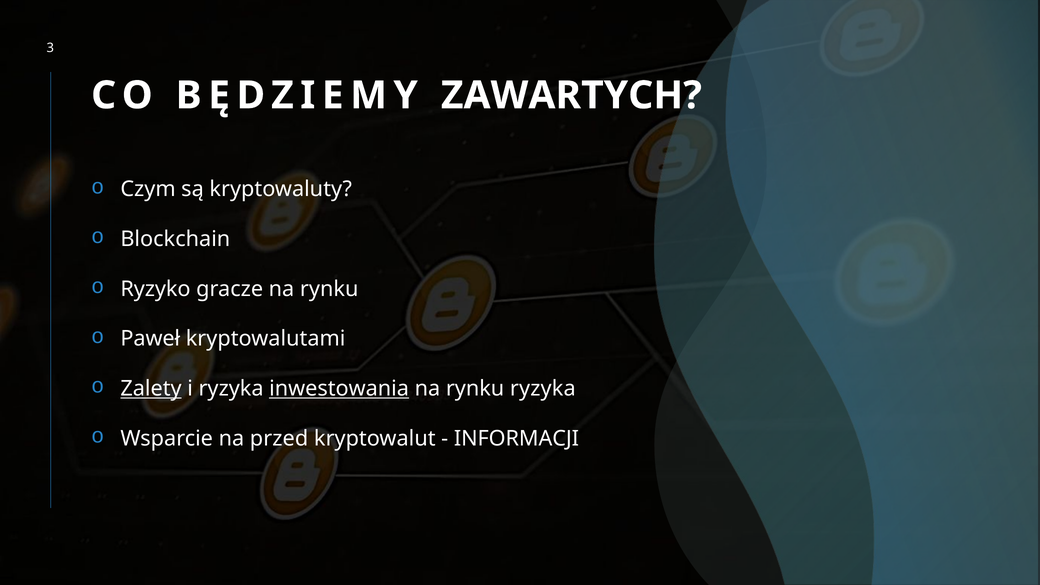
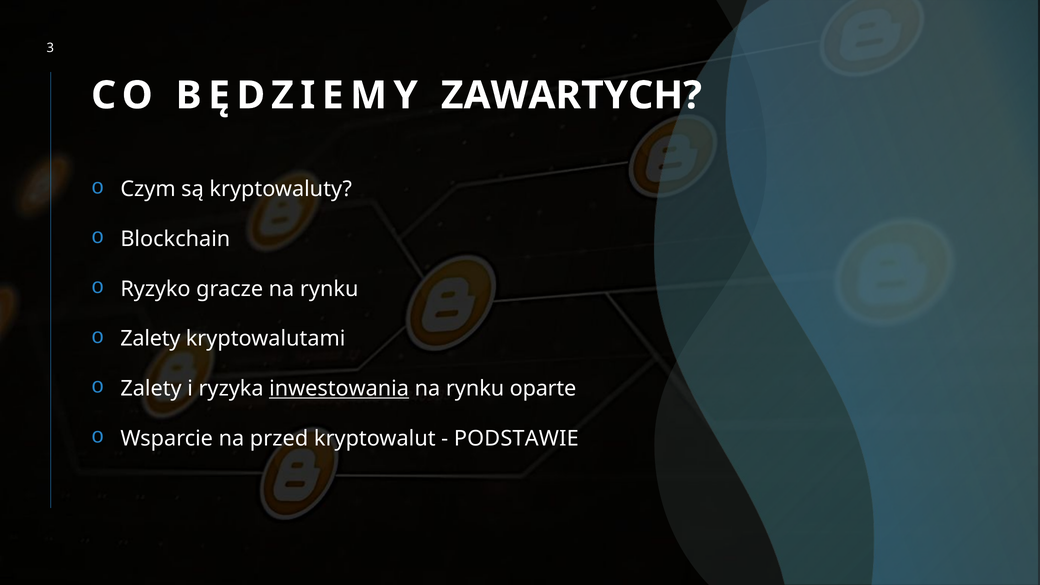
Paweł at (150, 339): Paweł -> Zalety
Zalety at (151, 389) underline: present -> none
rynku ryzyka: ryzyka -> oparte
INFORMACJI: INFORMACJI -> PODSTAWIE
